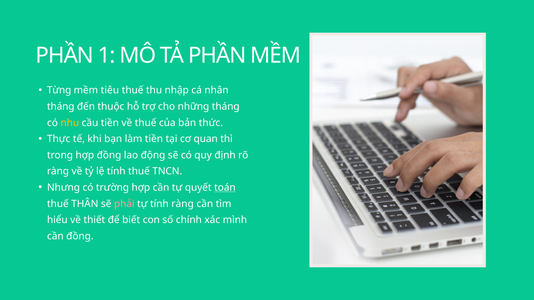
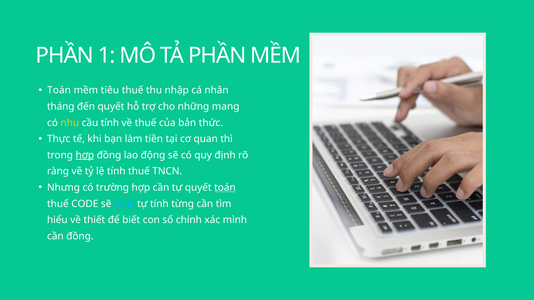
Từng at (59, 90): Từng -> Toán
đến thuộc: thuộc -> quyết
những tháng: tháng -> mang
cầu tiền: tiền -> tính
hợp at (85, 155) underline: none -> present
THÂN: THÂN -> CODE
phải colour: pink -> light blue
tính ràng: ràng -> từng
